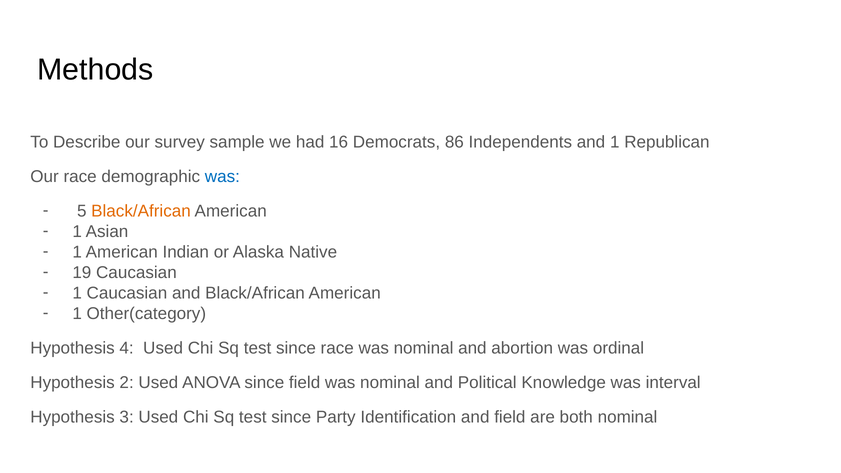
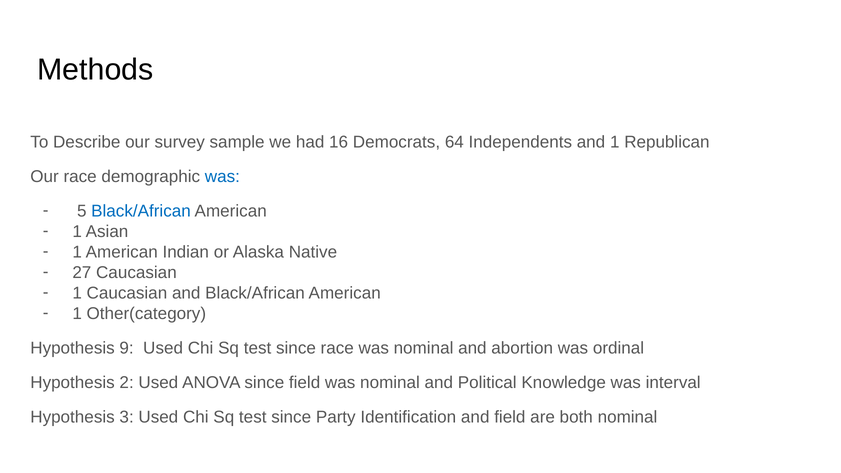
86: 86 -> 64
Black/African at (141, 211) colour: orange -> blue
19: 19 -> 27
4: 4 -> 9
